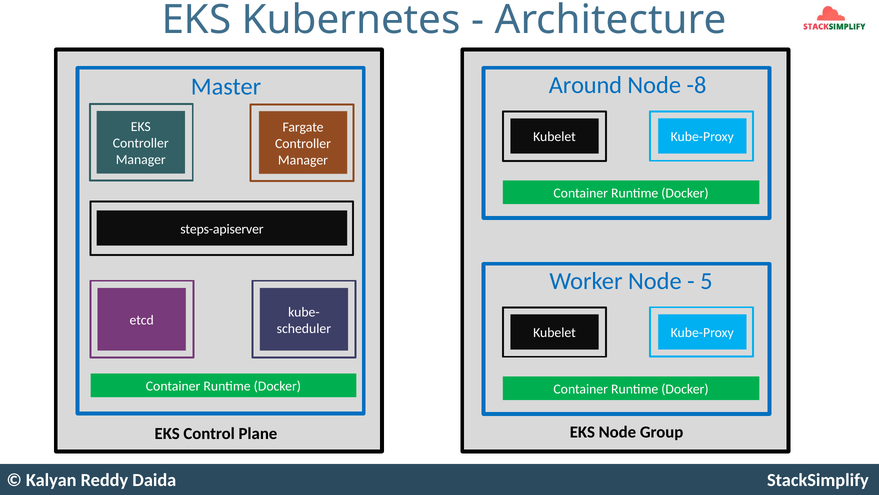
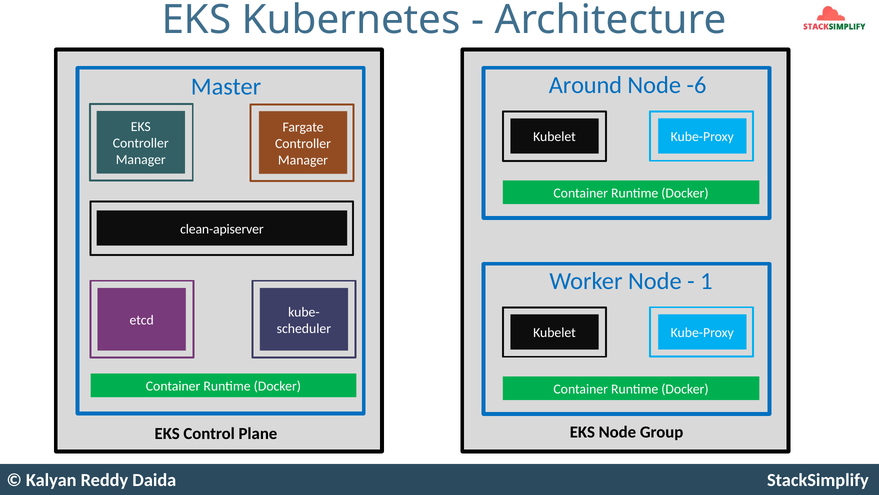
-8: -8 -> -6
steps-apiserver: steps-apiserver -> clean-apiserver
5: 5 -> 1
